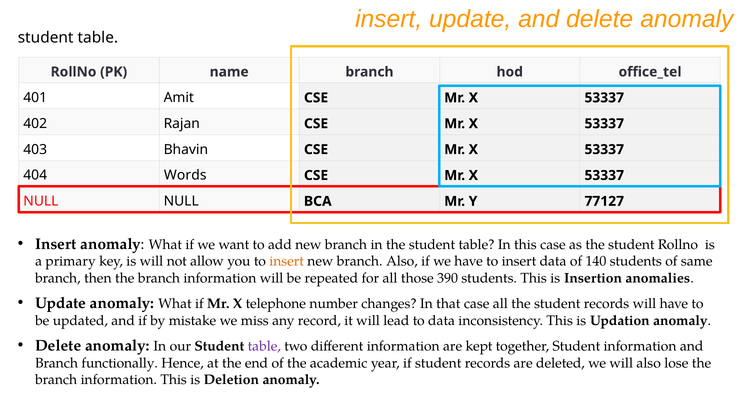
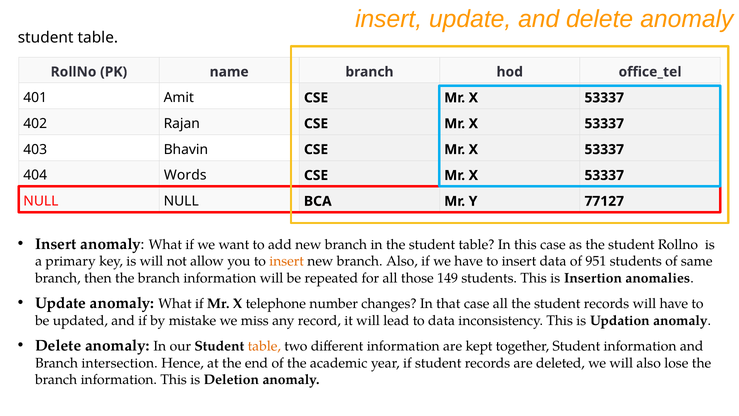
140: 140 -> 951
390: 390 -> 149
table at (264, 346) colour: purple -> orange
functionally: functionally -> intersection
